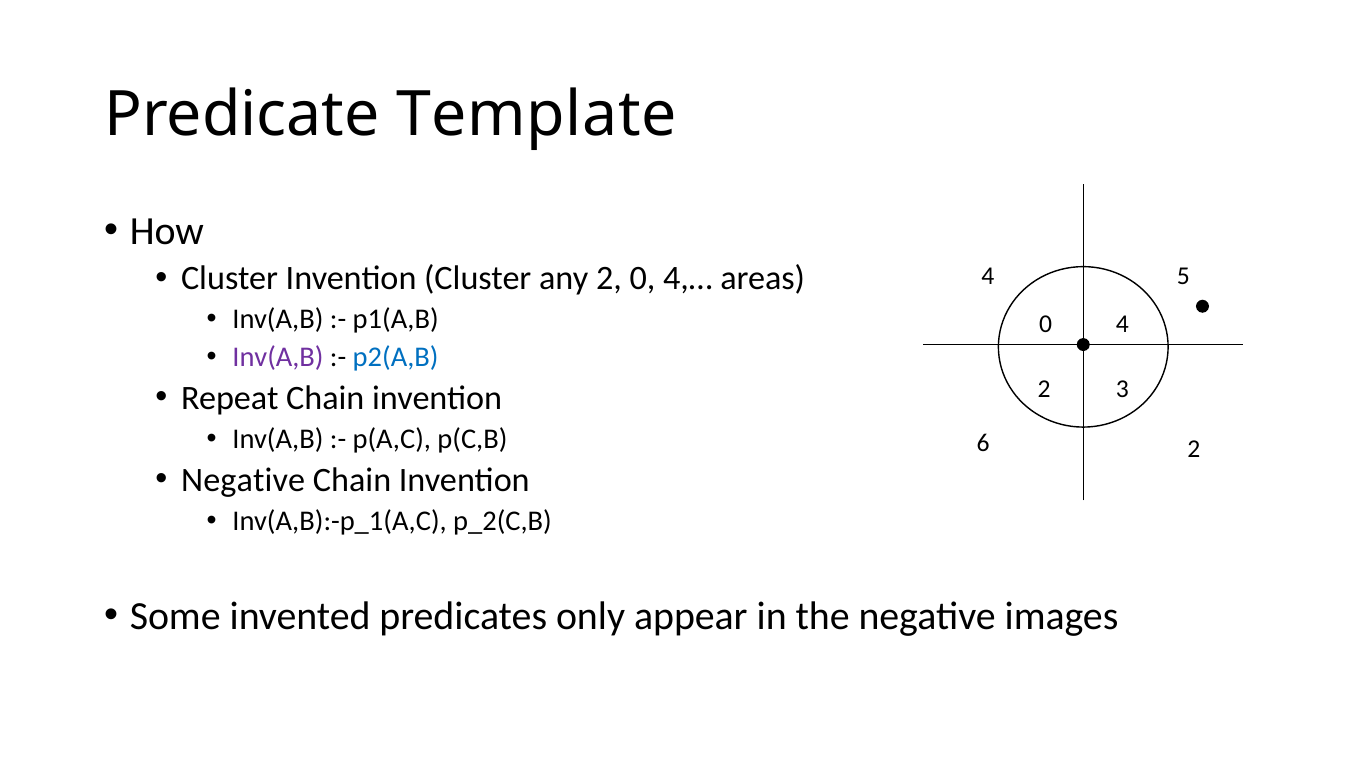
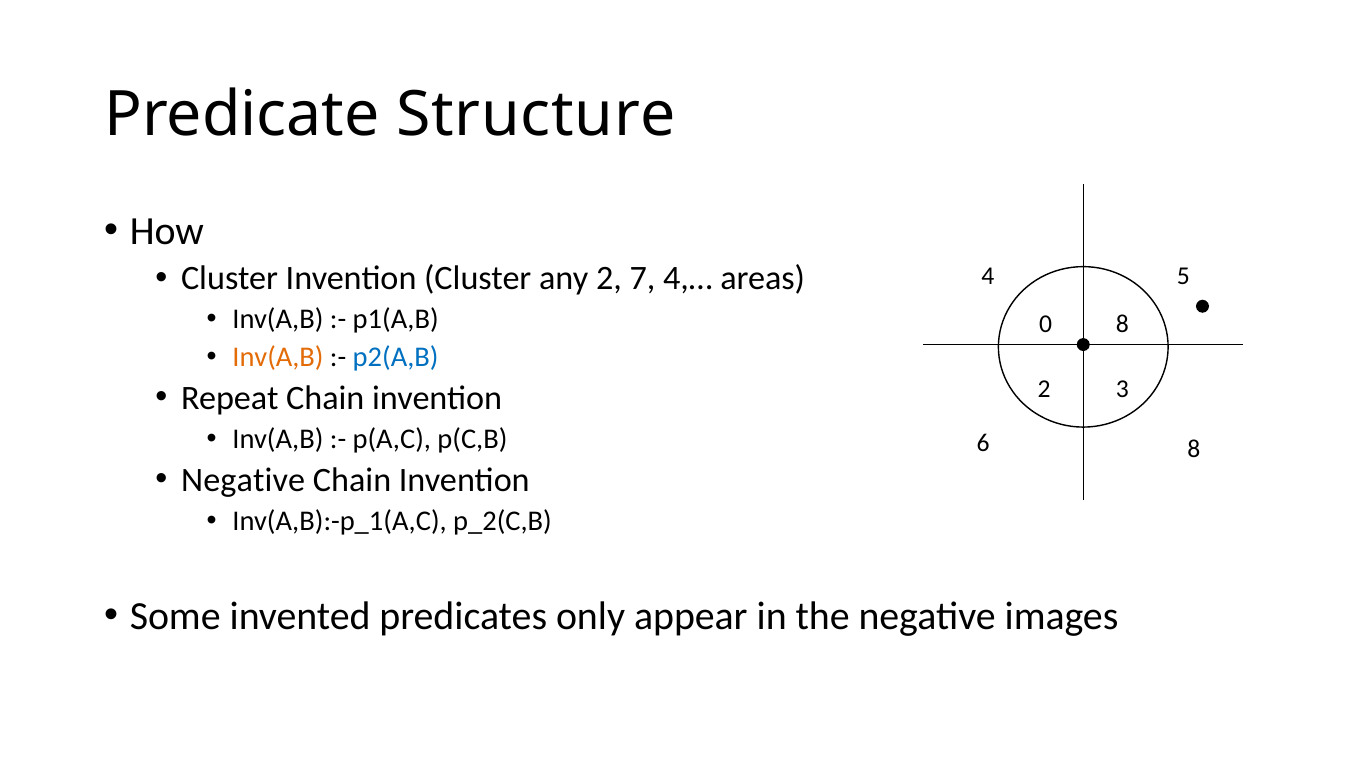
Template: Template -> Structure
2 0: 0 -> 7
0 4: 4 -> 8
Inv(A,B at (278, 357) colour: purple -> orange
6 2: 2 -> 8
